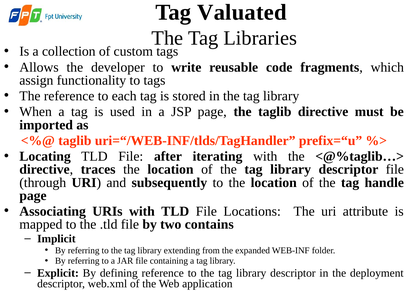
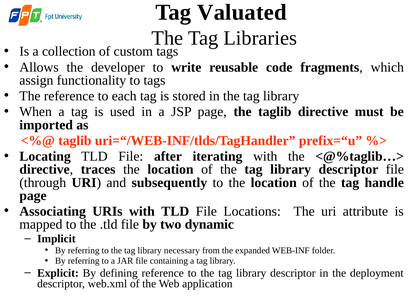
contains: contains -> dynamic
extending: extending -> necessary
